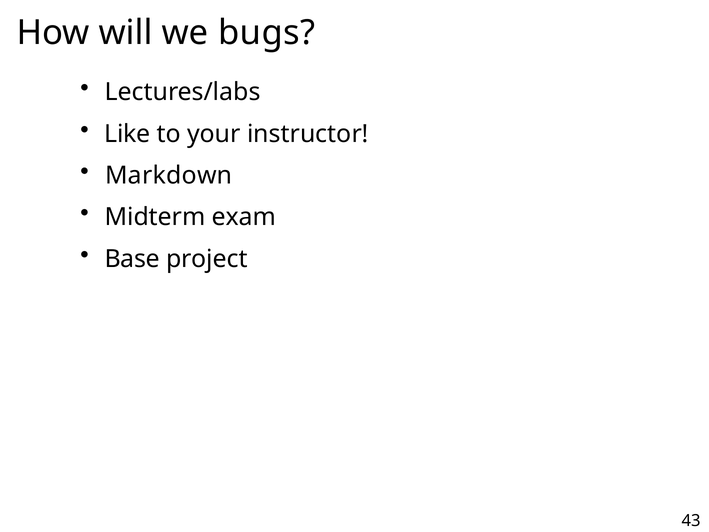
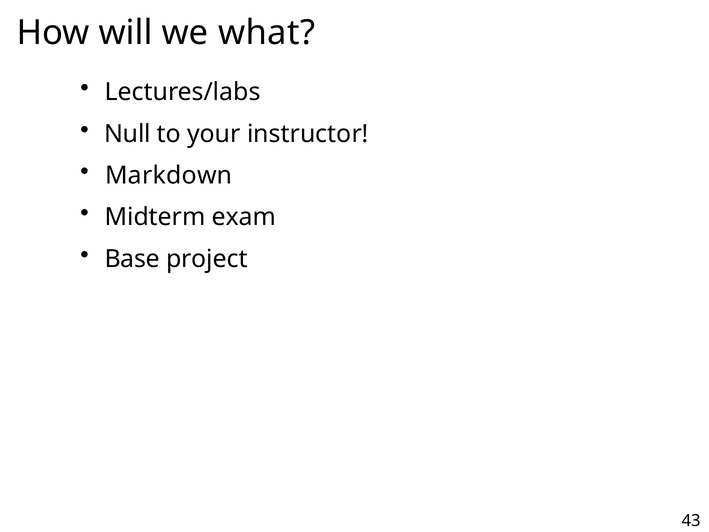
bugs: bugs -> what
Like: Like -> Null
